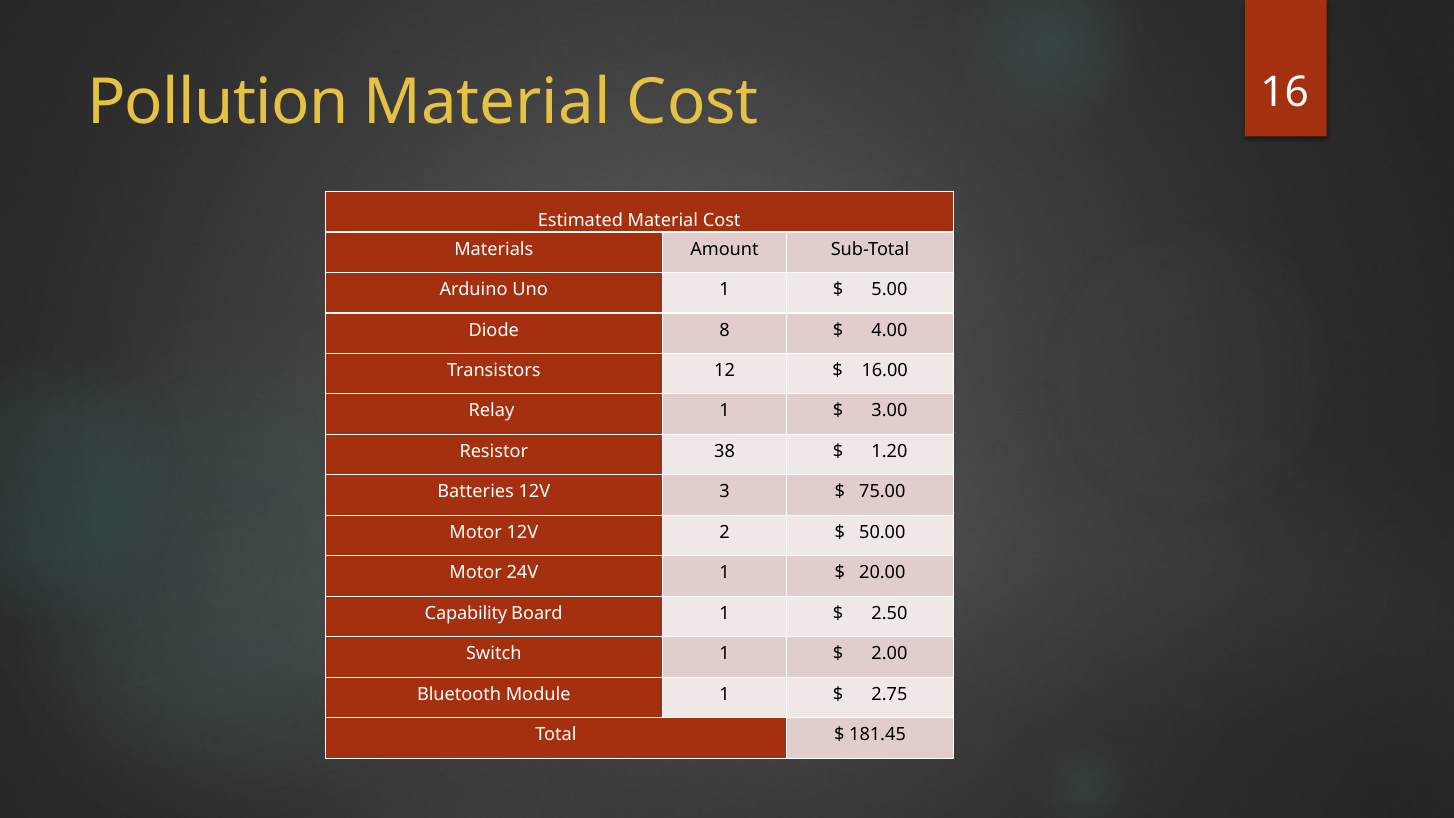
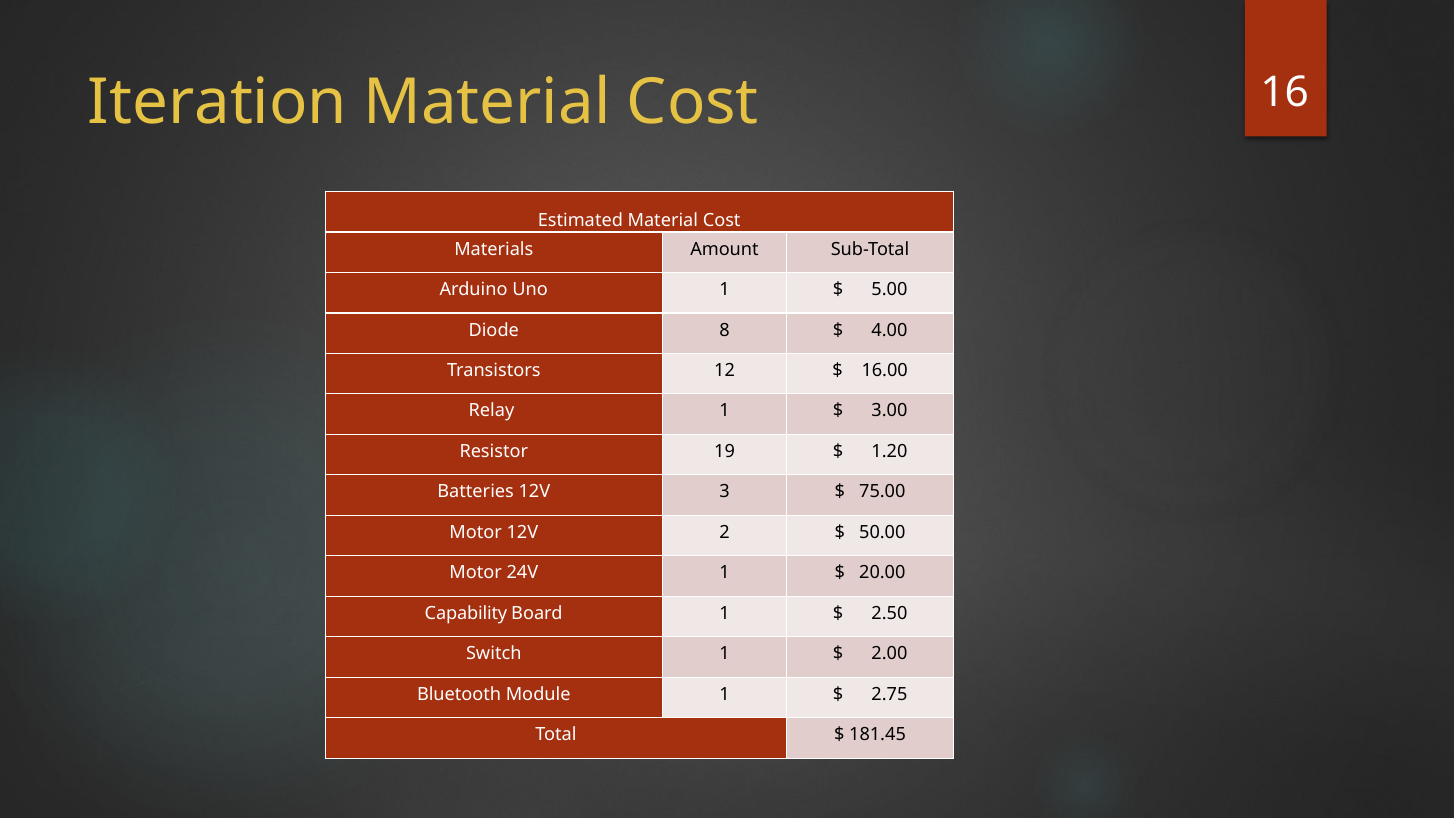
Pollution: Pollution -> Iteration
38: 38 -> 19
